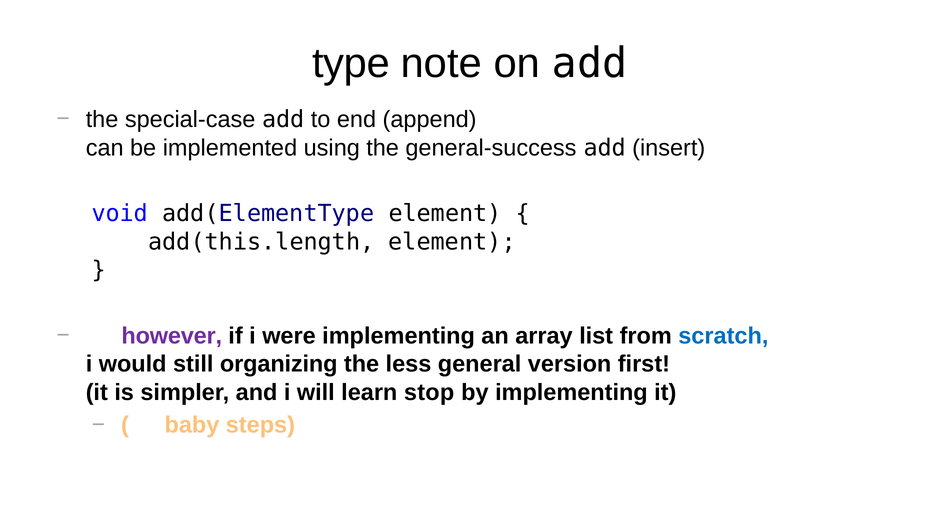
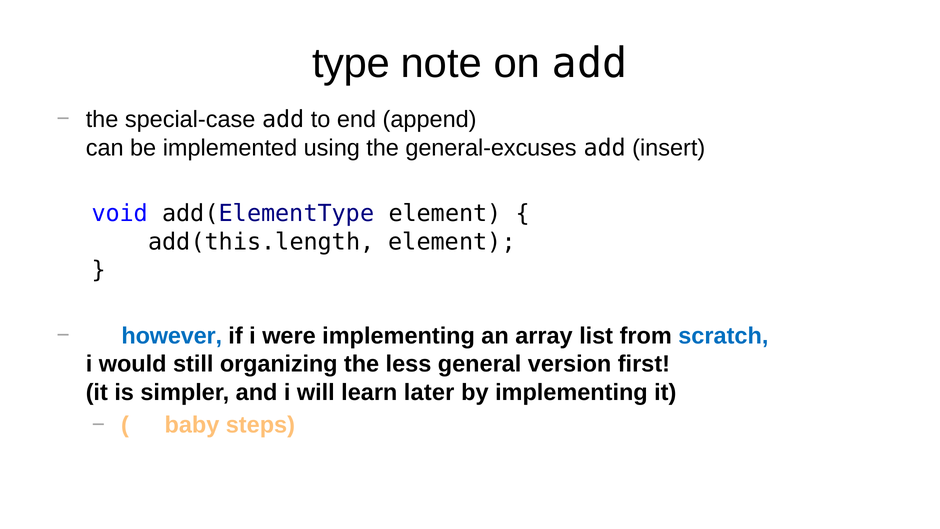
general-success: general-success -> general-excuses
however colour: purple -> blue
stop: stop -> later
